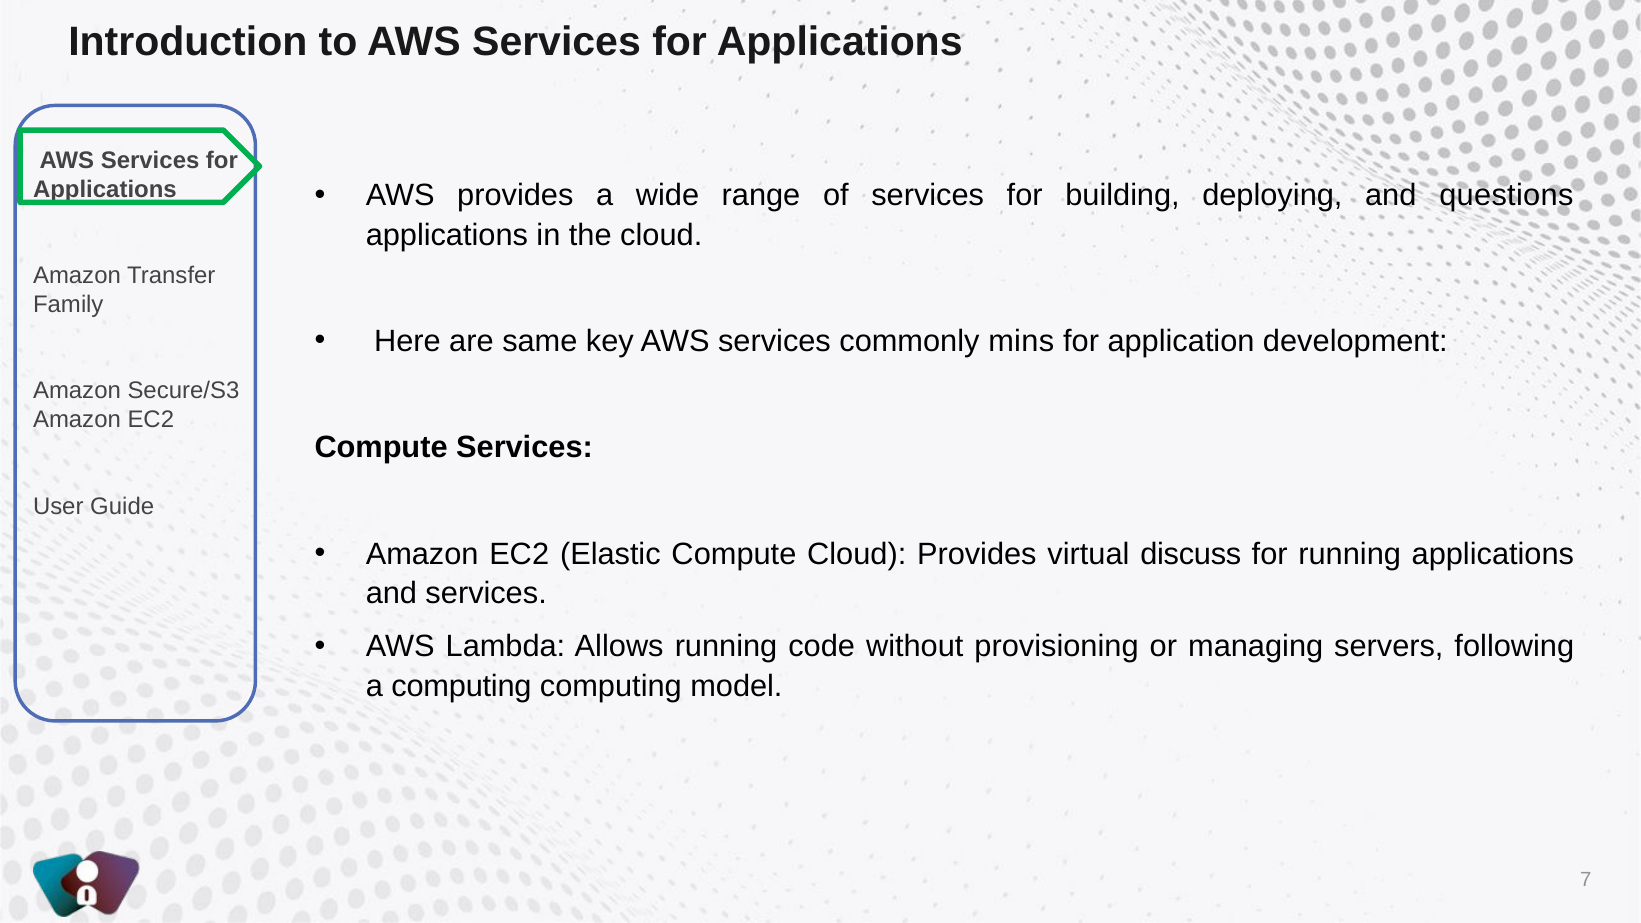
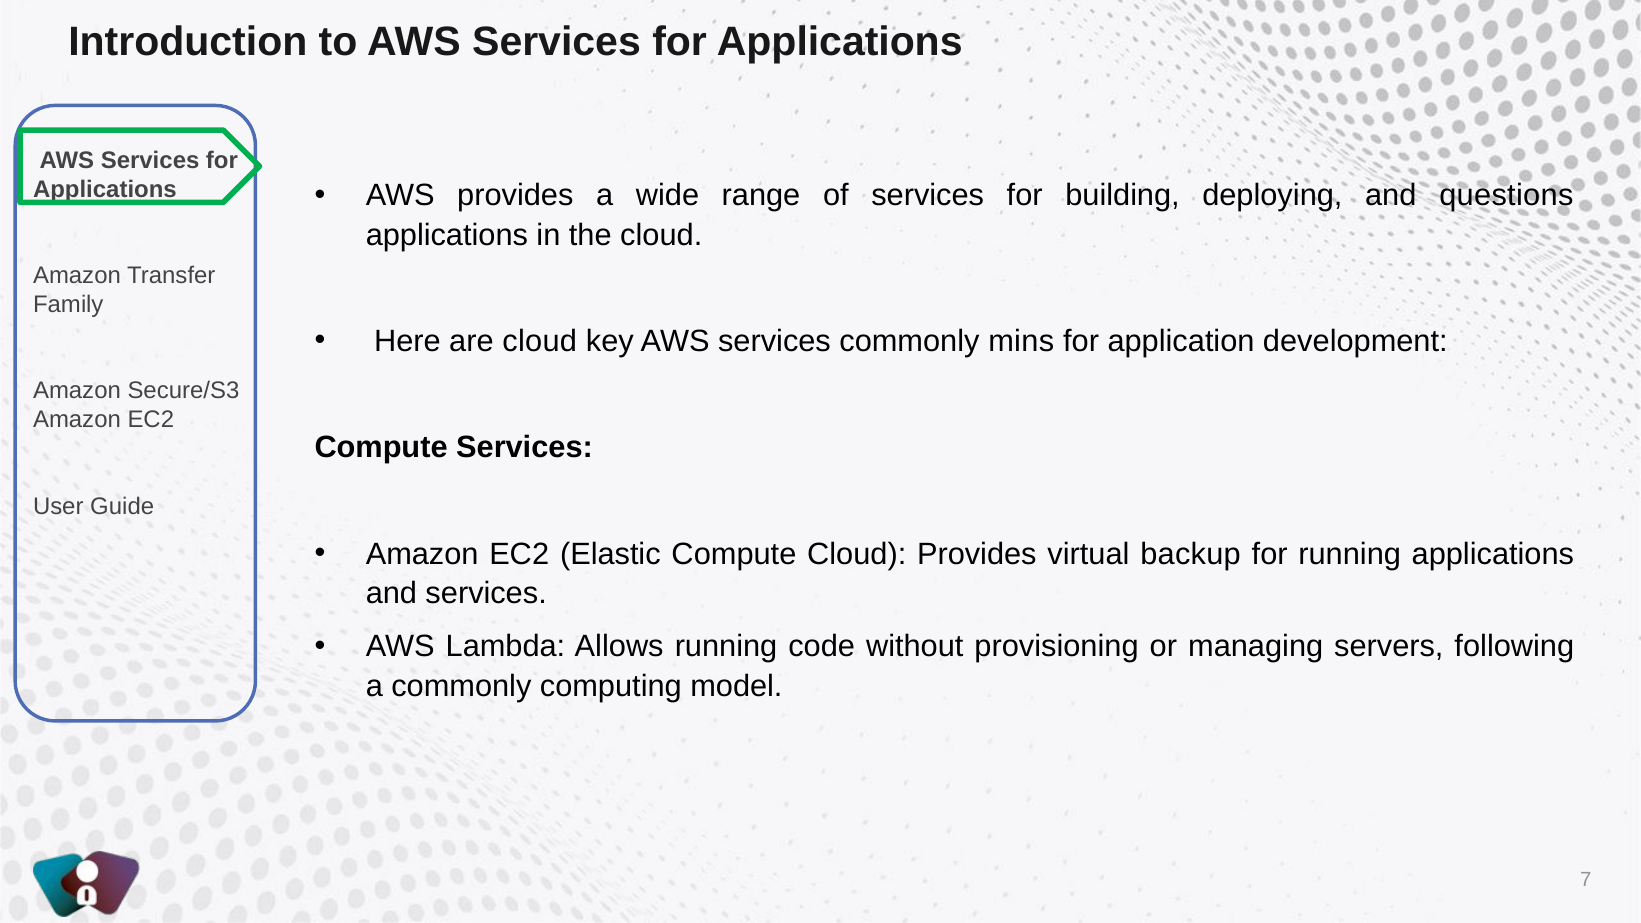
are same: same -> cloud
discuss: discuss -> backup
a computing: computing -> commonly
